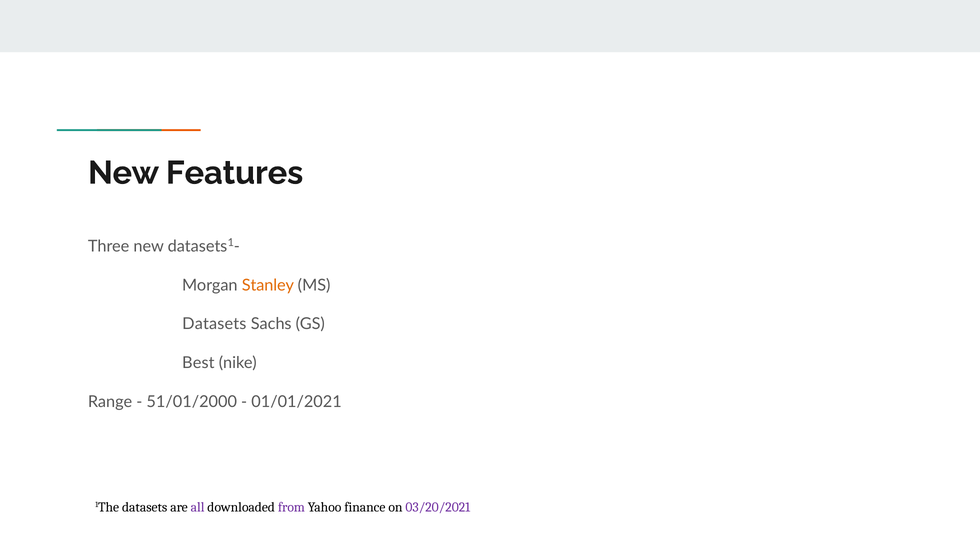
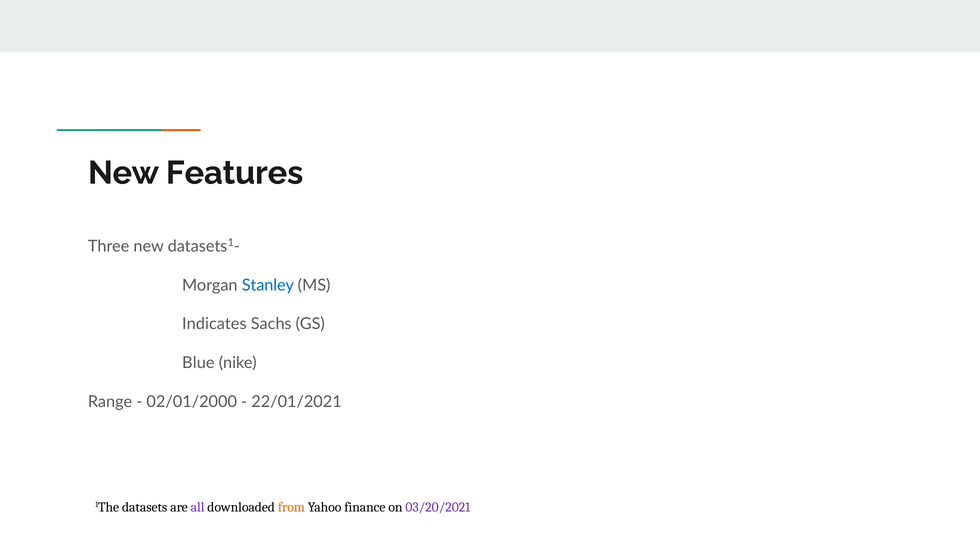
Stanley colour: orange -> blue
Datasets at (214, 324): Datasets -> Indicates
Best: Best -> Blue
51/01/2000: 51/01/2000 -> 02/01/2000
01/01/2021: 01/01/2021 -> 22/01/2021
from colour: purple -> orange
